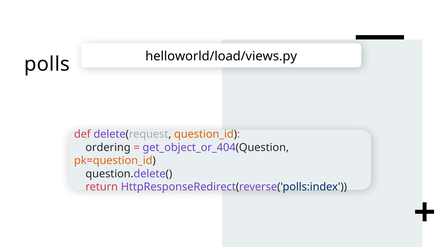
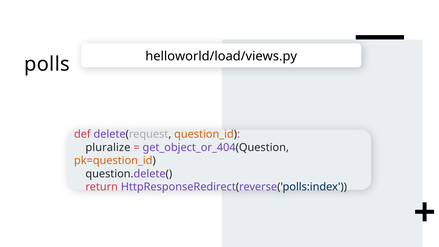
ordering: ordering -> pluralize
